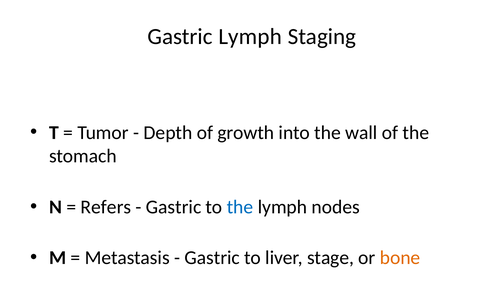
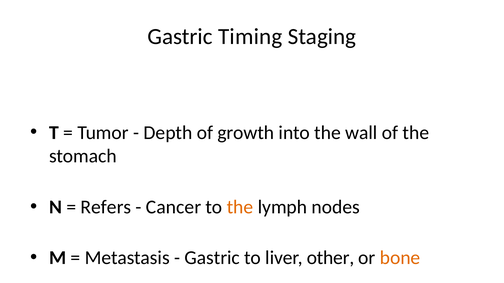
Gastric Lymph: Lymph -> Timing
Gastric at (174, 207): Gastric -> Cancer
the at (240, 207) colour: blue -> orange
stage: stage -> other
